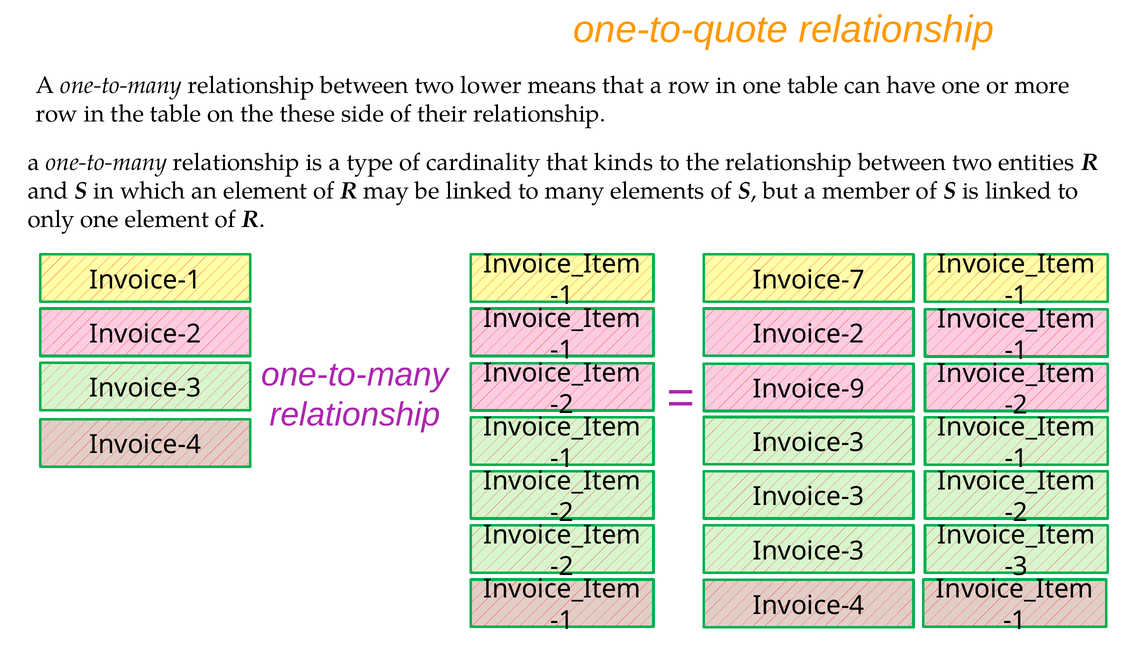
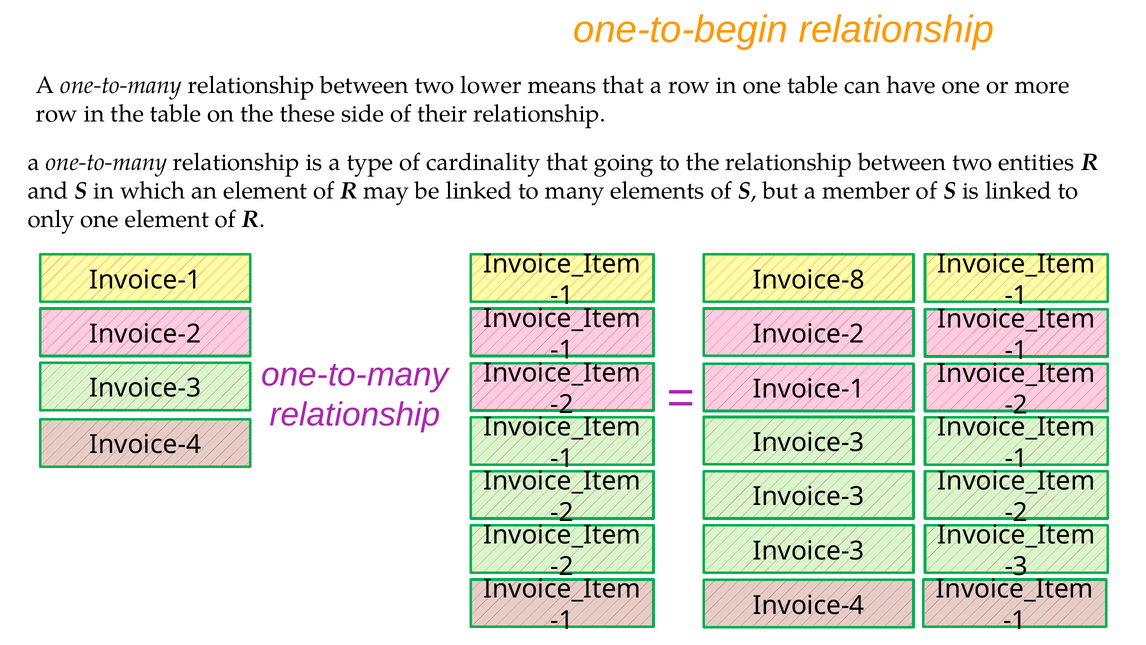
one-to-quote: one-to-quote -> one-to-begin
kinds: kinds -> going
Invoice-7: Invoice-7 -> Invoice-8
Invoice-9 at (809, 389): Invoice-9 -> Invoice-1
